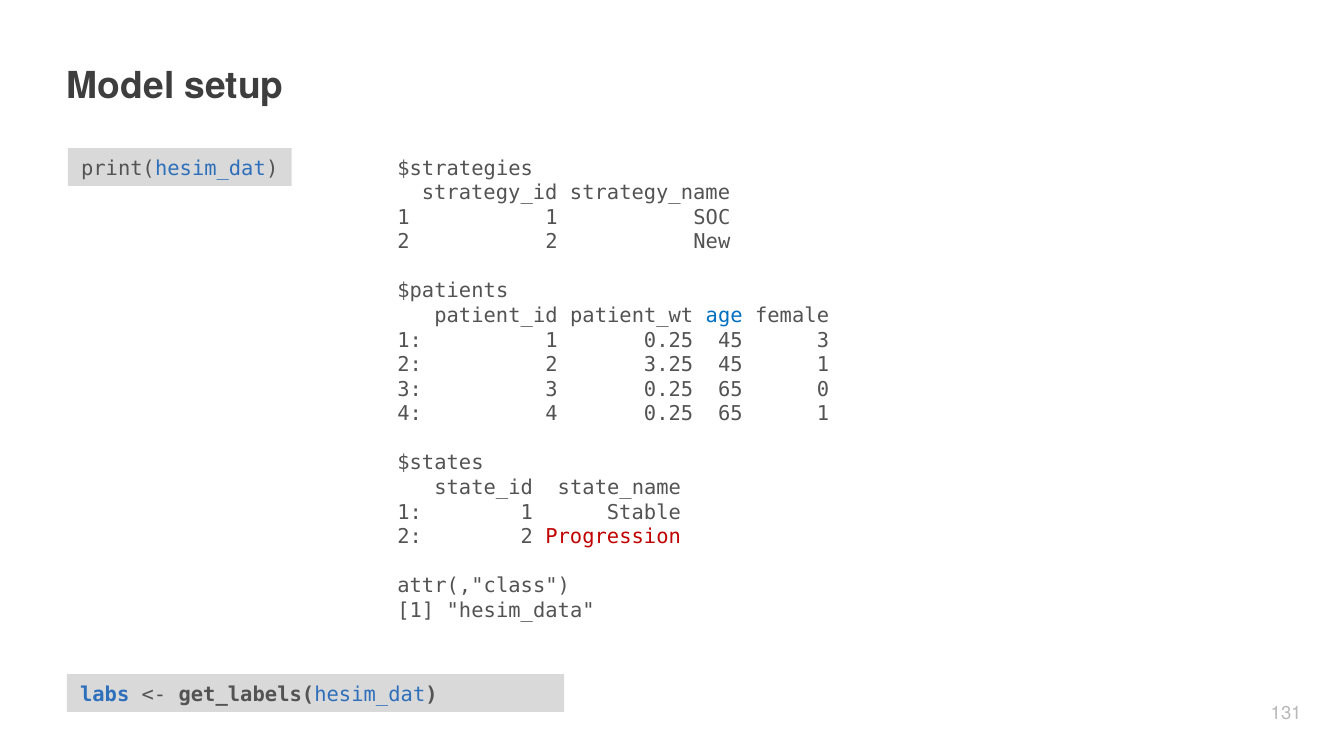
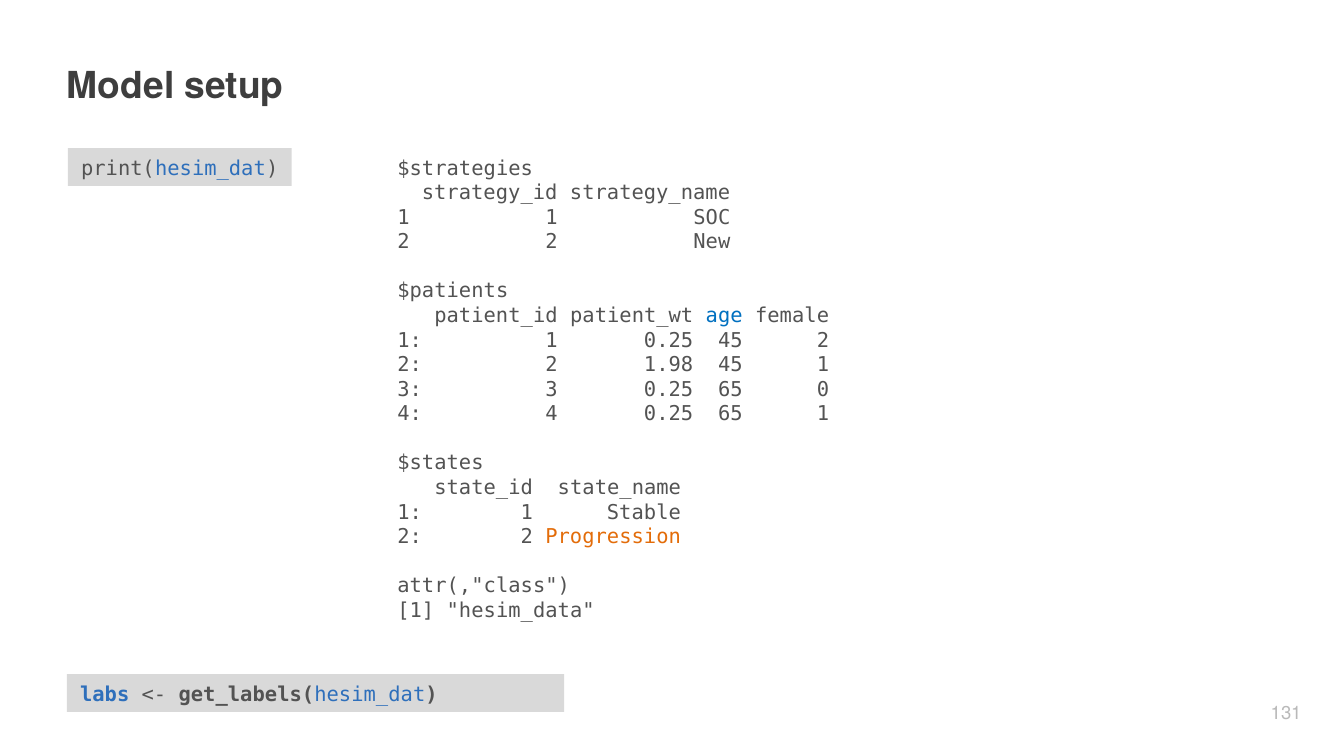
45 3: 3 -> 2
3.25: 3.25 -> 1.98
Progression colour: red -> orange
